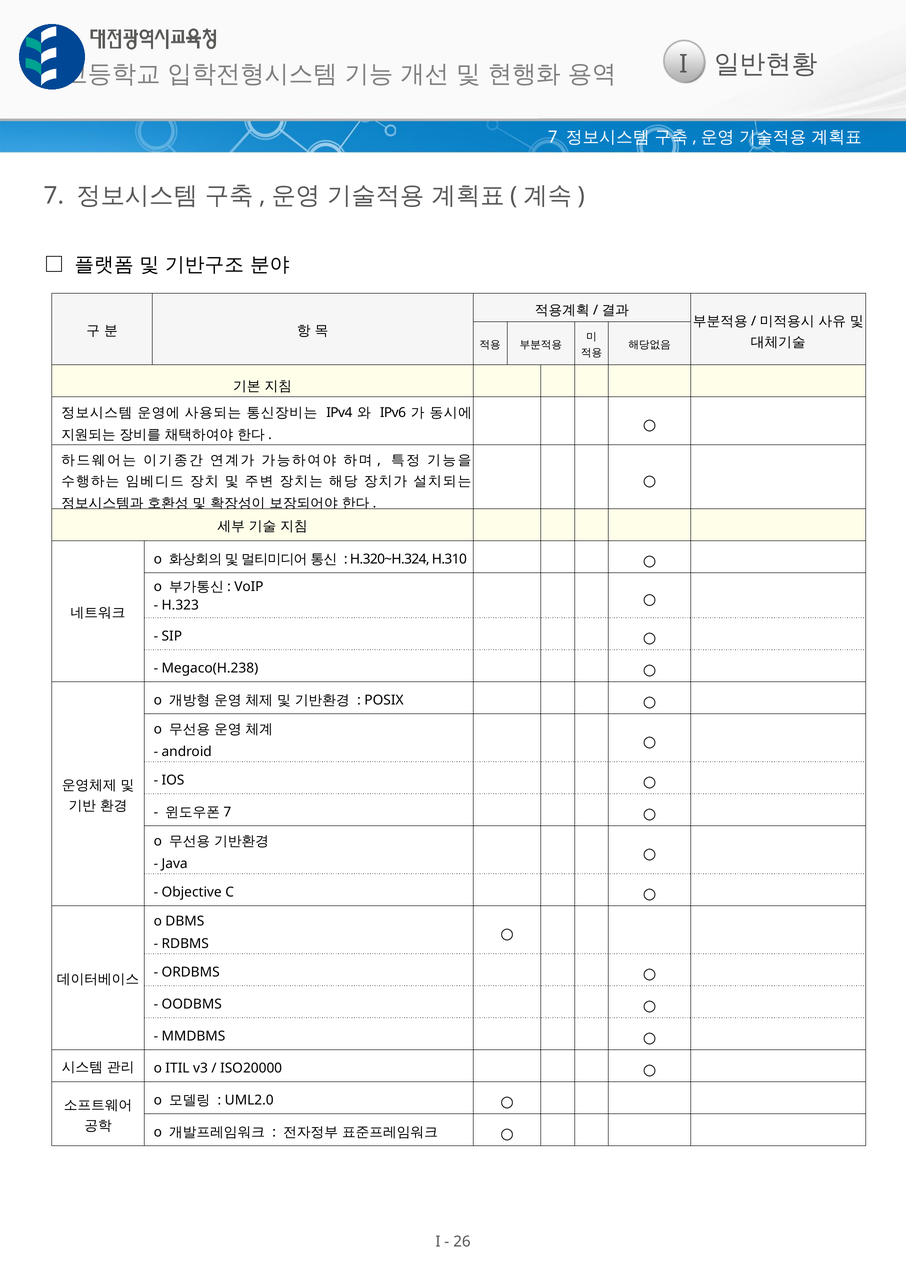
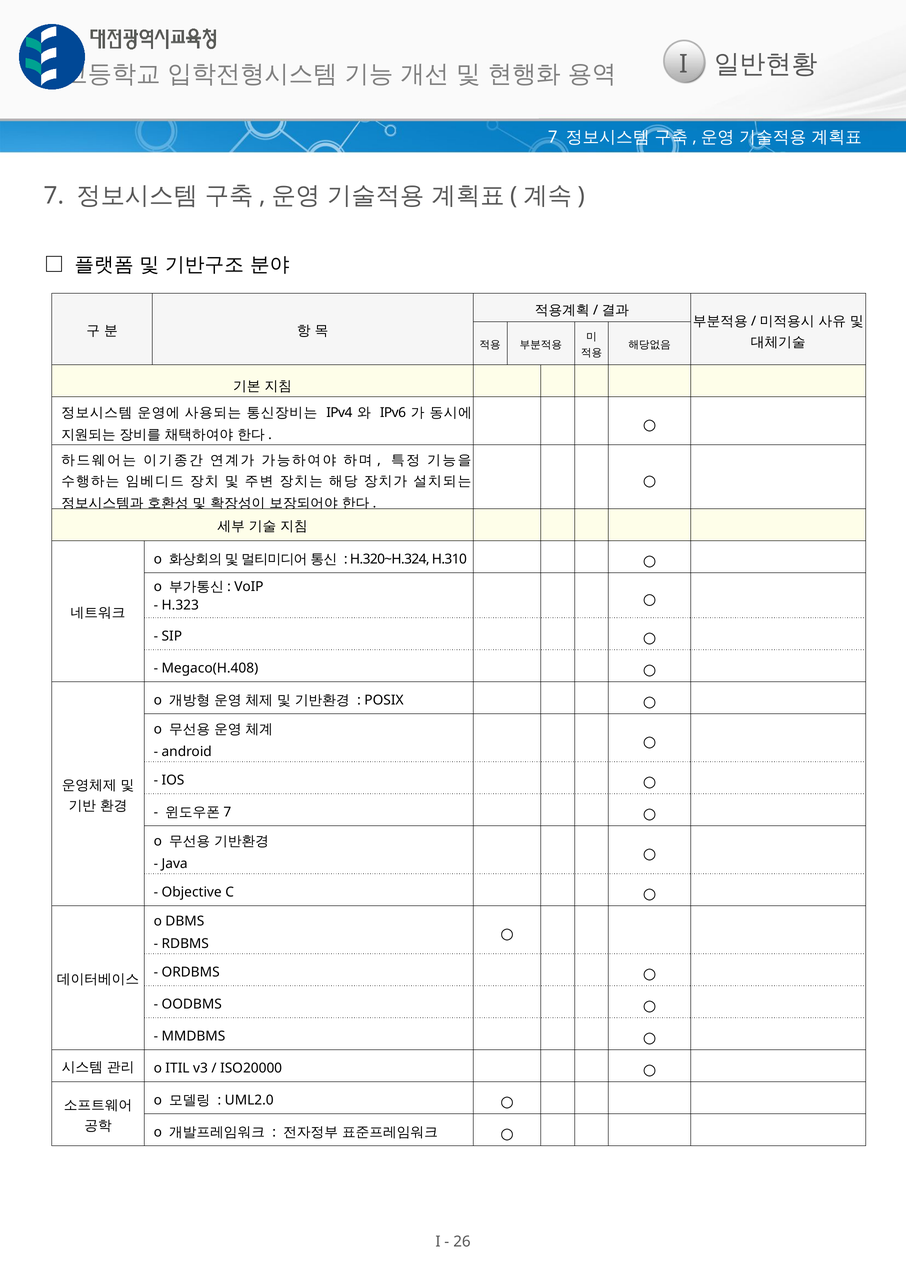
Megaco(H.238: Megaco(H.238 -> Megaco(H.408
